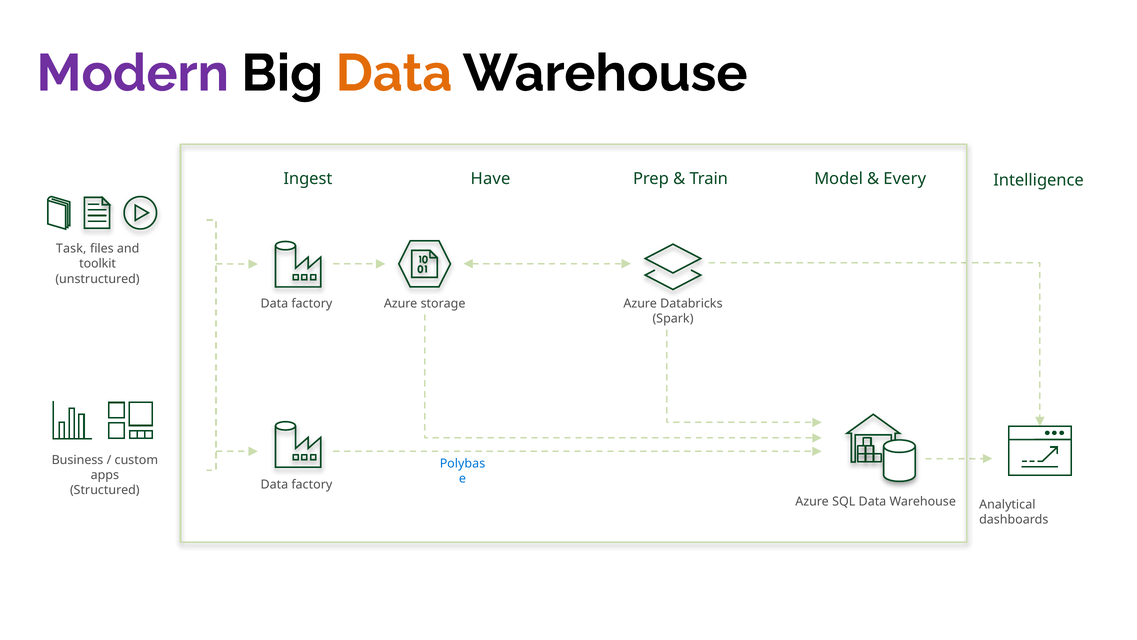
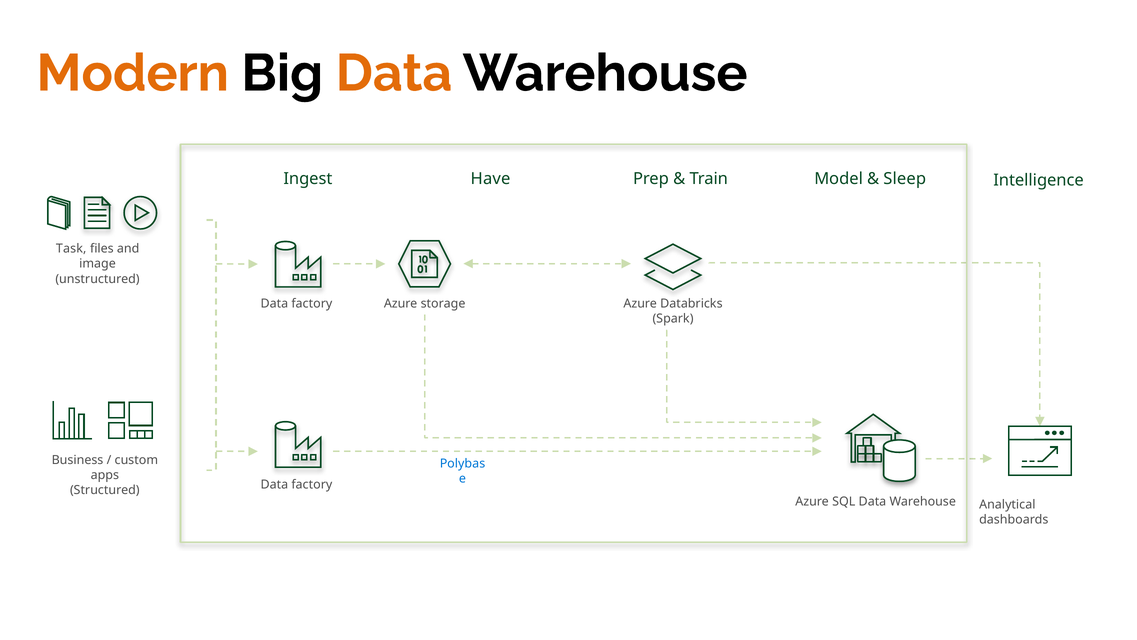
Modern colour: purple -> orange
Every: Every -> Sleep
toolkit: toolkit -> image
